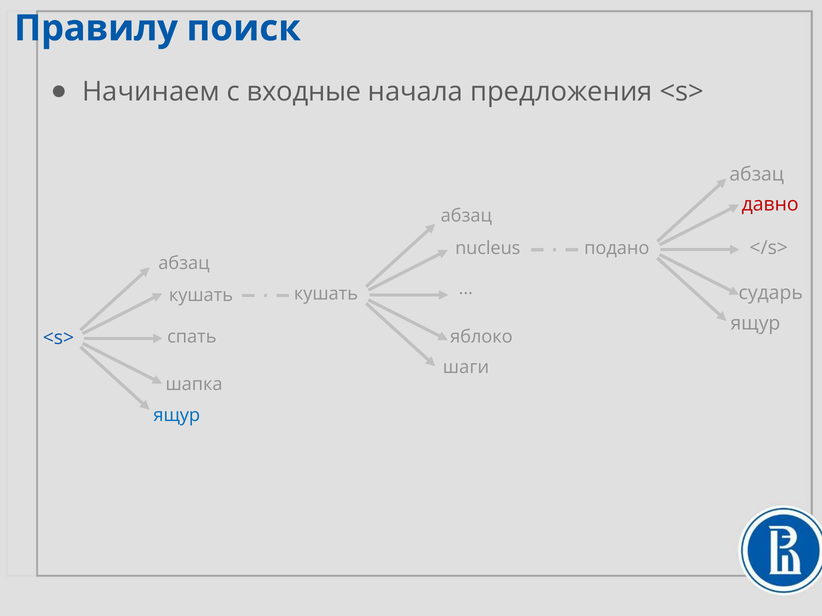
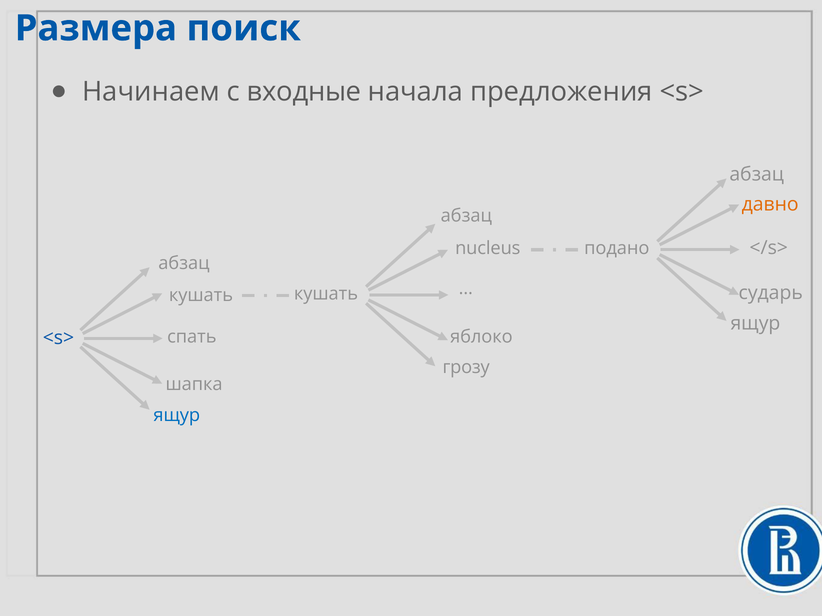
Правилу: Правилу -> Размера
давно colour: red -> orange
шаги: шаги -> грозу
